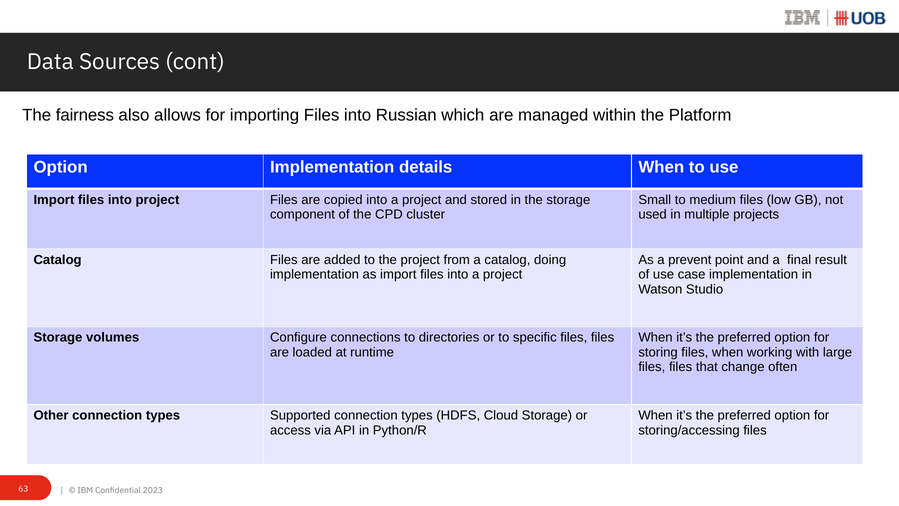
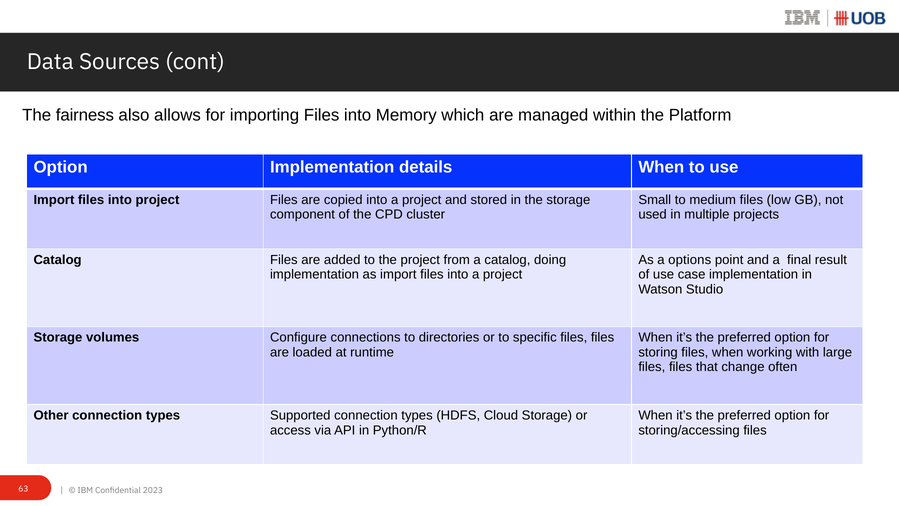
Russian: Russian -> Memory
prevent: prevent -> options
